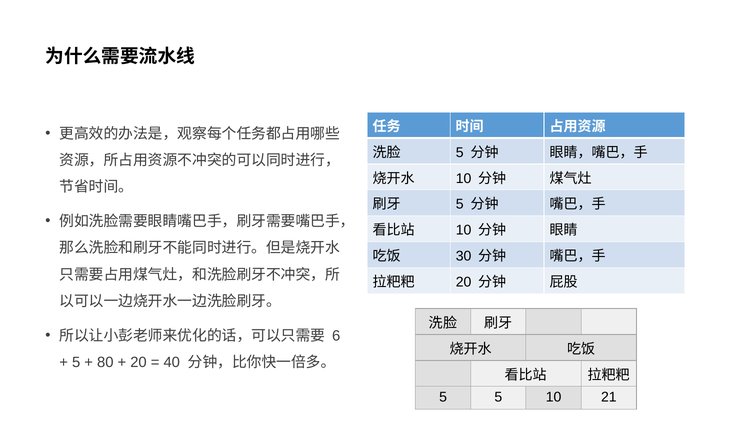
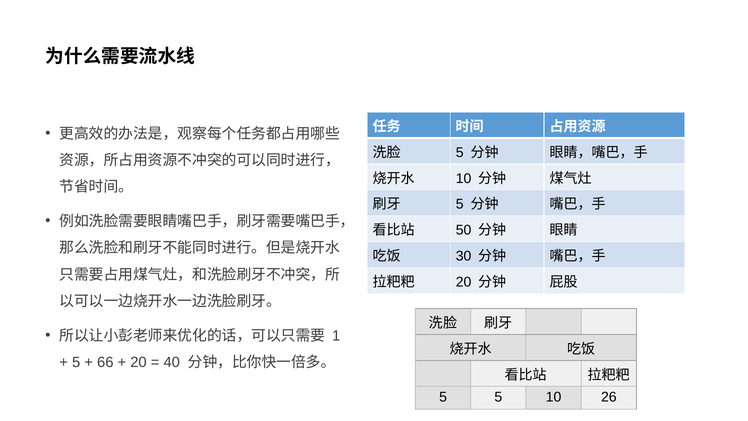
10 at (464, 230): 10 -> 50
6: 6 -> 1
80: 80 -> 66
21: 21 -> 26
